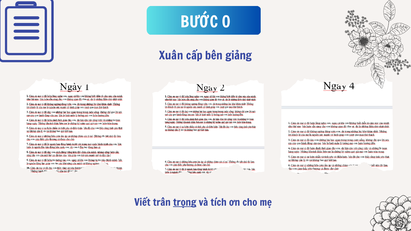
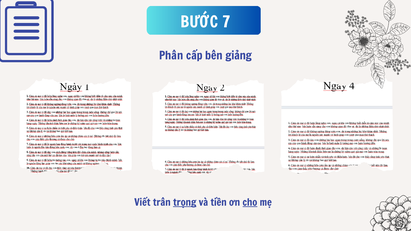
0: 0 -> 7
Xuân: Xuân -> Phân
tích: tích -> tiền
cho underline: none -> present
